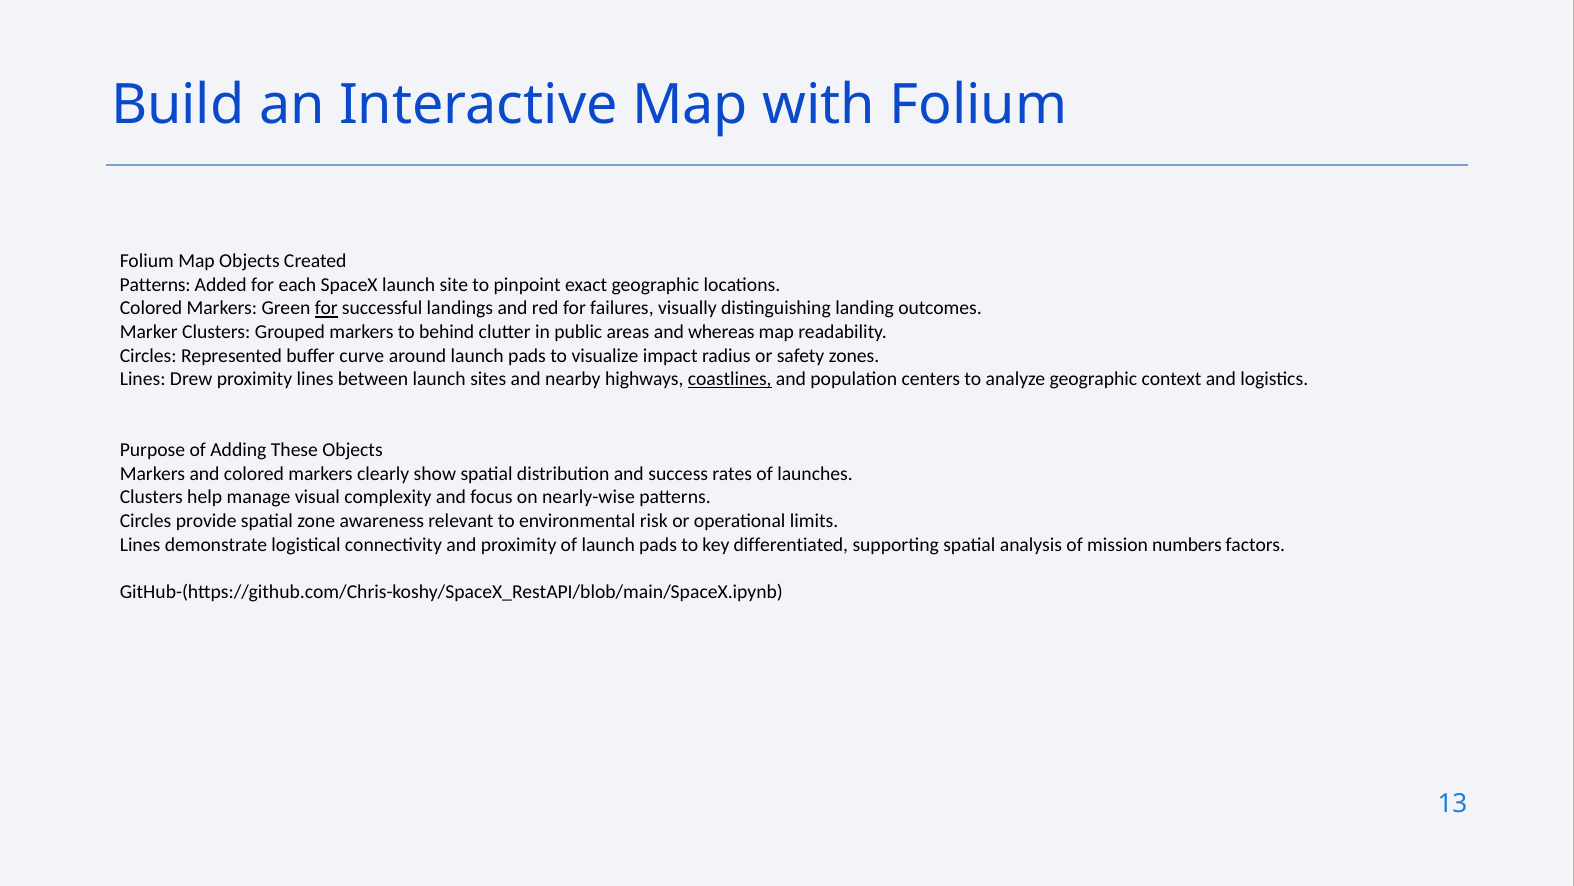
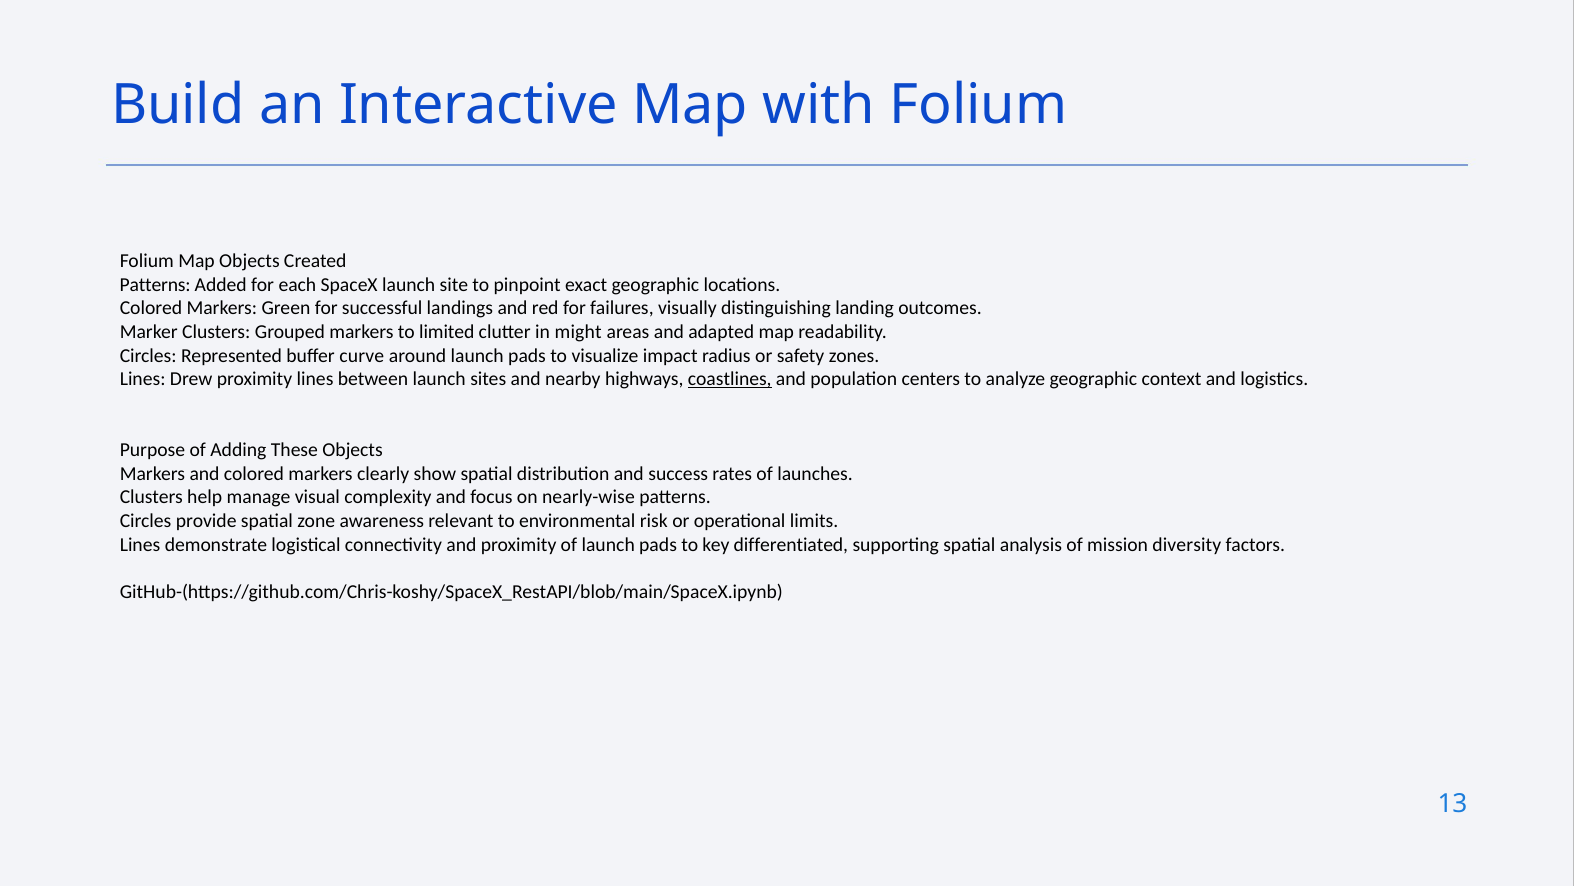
for at (326, 308) underline: present -> none
behind: behind -> limited
public: public -> might
whereas: whereas -> adapted
numbers: numbers -> diversity
